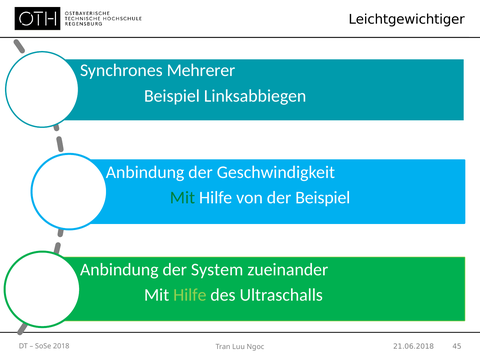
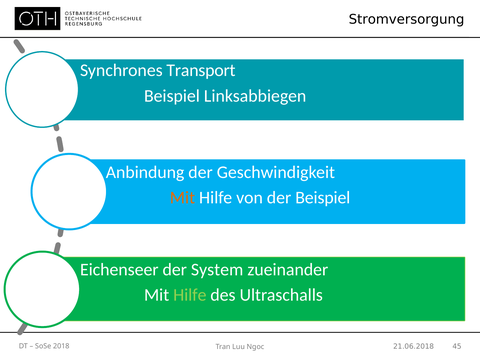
Leichtgewichtiger: Leichtgewichtiger -> Stromversorgung
Mehrerer: Mehrerer -> Transport
Mit at (182, 198) colour: green -> orange
Anbindung at (119, 270): Anbindung -> Eichenseer
